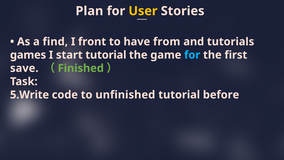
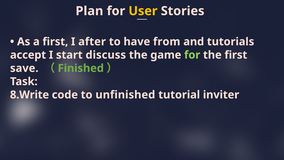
a find: find -> first
front: front -> after
games: games -> accept
start tutorial: tutorial -> discuss
for at (192, 55) colour: light blue -> light green
5.Write: 5.Write -> 8.Write
before: before -> inviter
